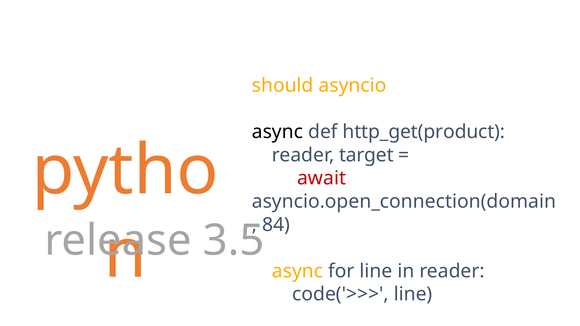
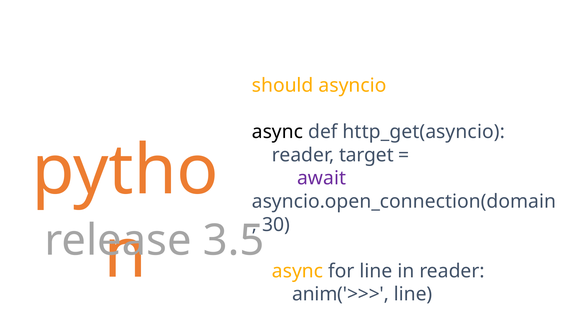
http_get(product: http_get(product -> http_get(asyncio
await colour: red -> purple
84: 84 -> 30
code('>>>: code('>>> -> anim('>>>
